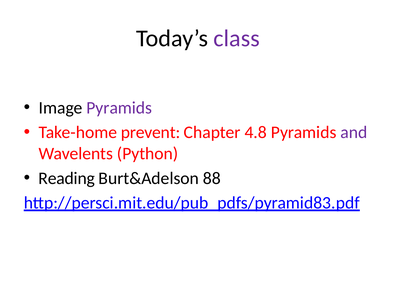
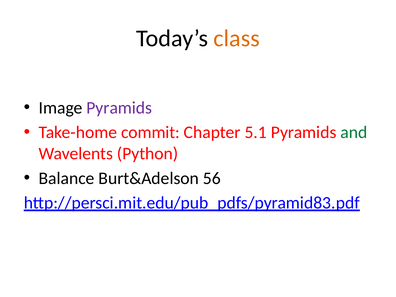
class colour: purple -> orange
prevent: prevent -> commit
4.8: 4.8 -> 5.1
and colour: purple -> green
Reading: Reading -> Balance
88: 88 -> 56
